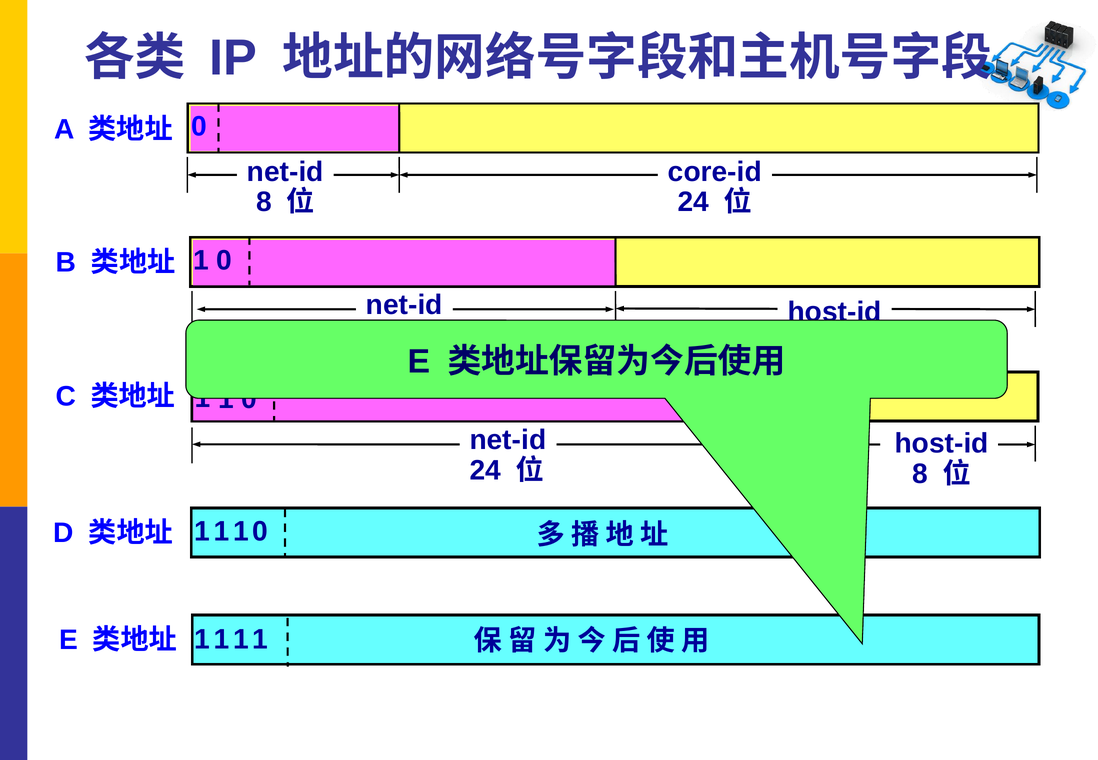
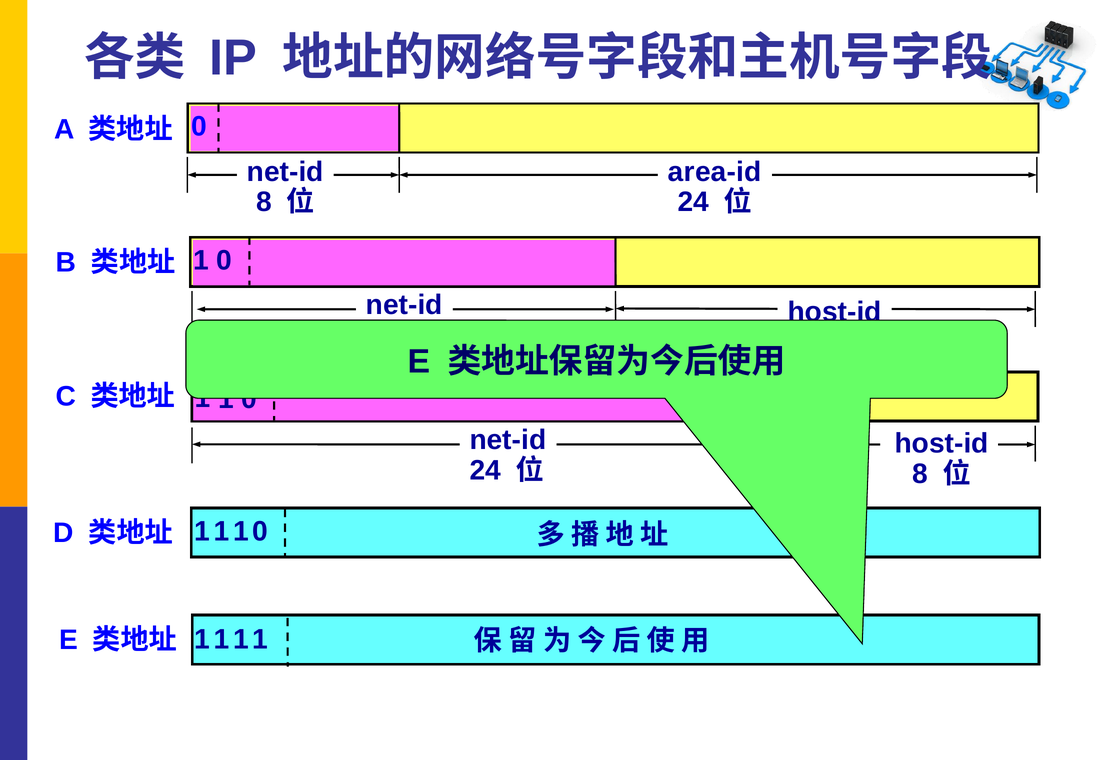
core-id: core-id -> area-id
